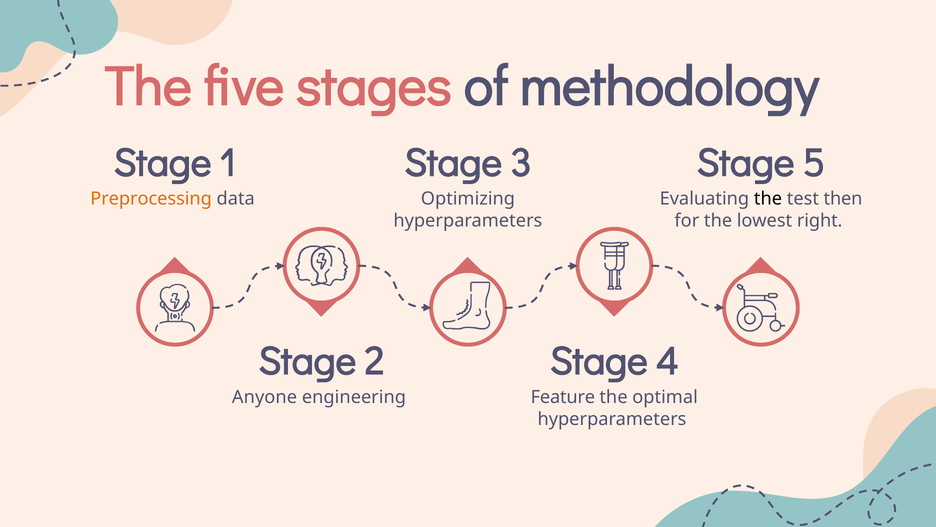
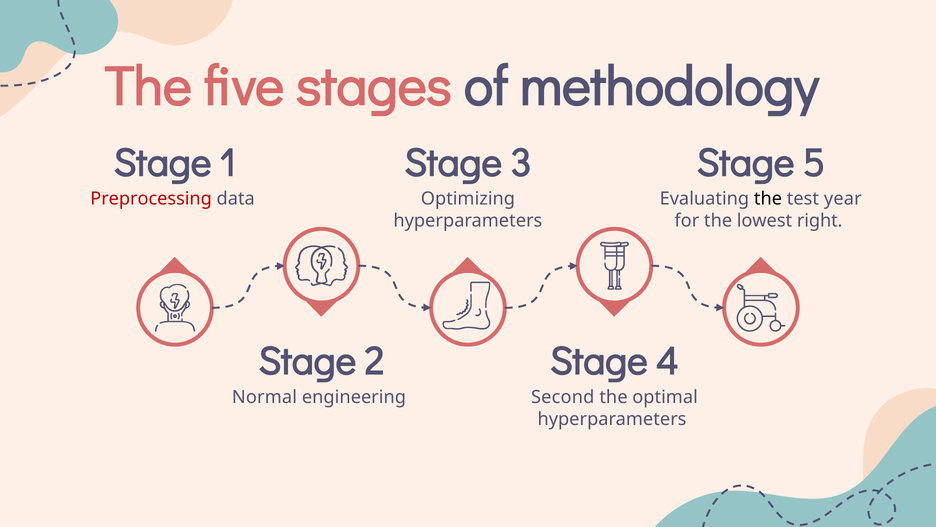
Preprocessing colour: orange -> red
then: then -> year
Anyone: Anyone -> Normal
Feature: Feature -> Second
